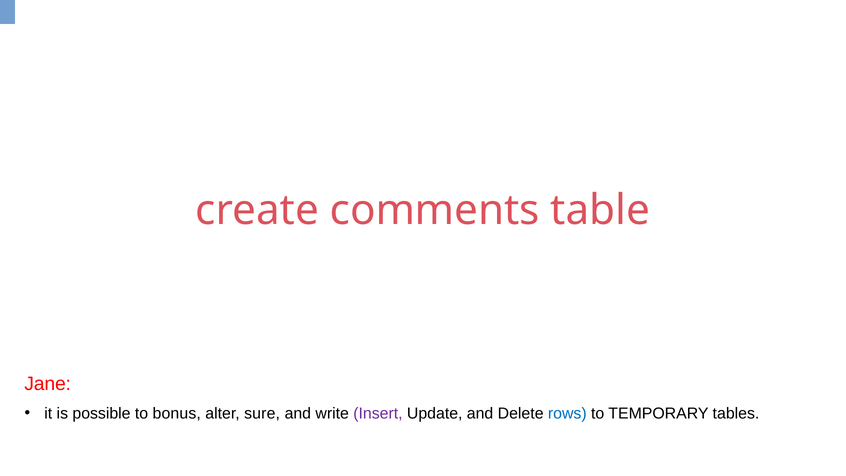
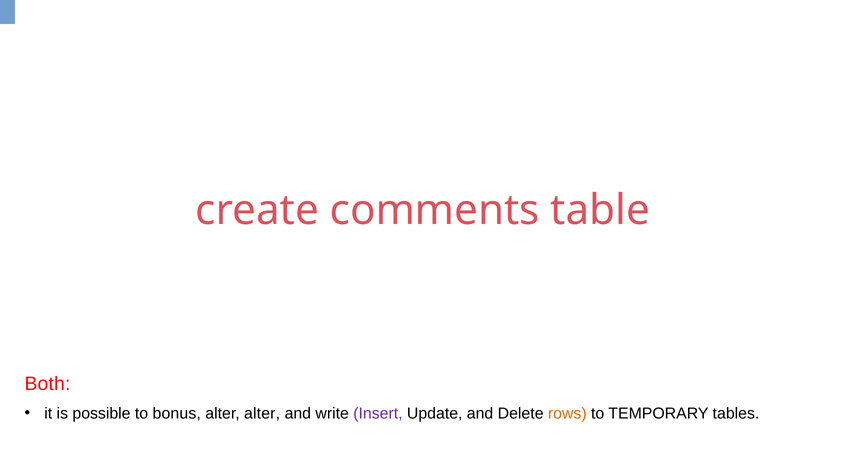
Jane: Jane -> Both
alter sure: sure -> alter
rows colour: blue -> orange
